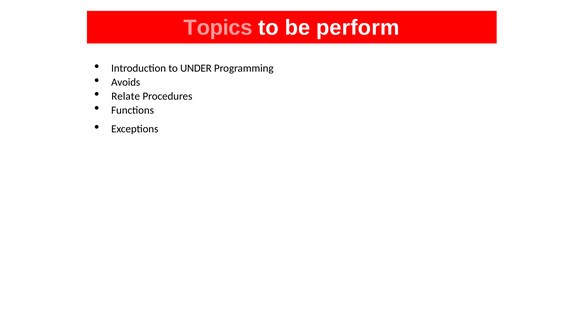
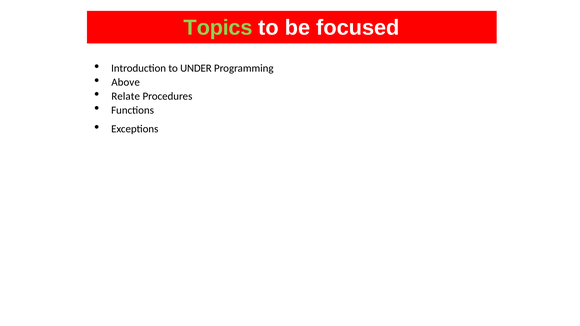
Topics colour: pink -> light green
perform: perform -> focused
Avoids: Avoids -> Above
